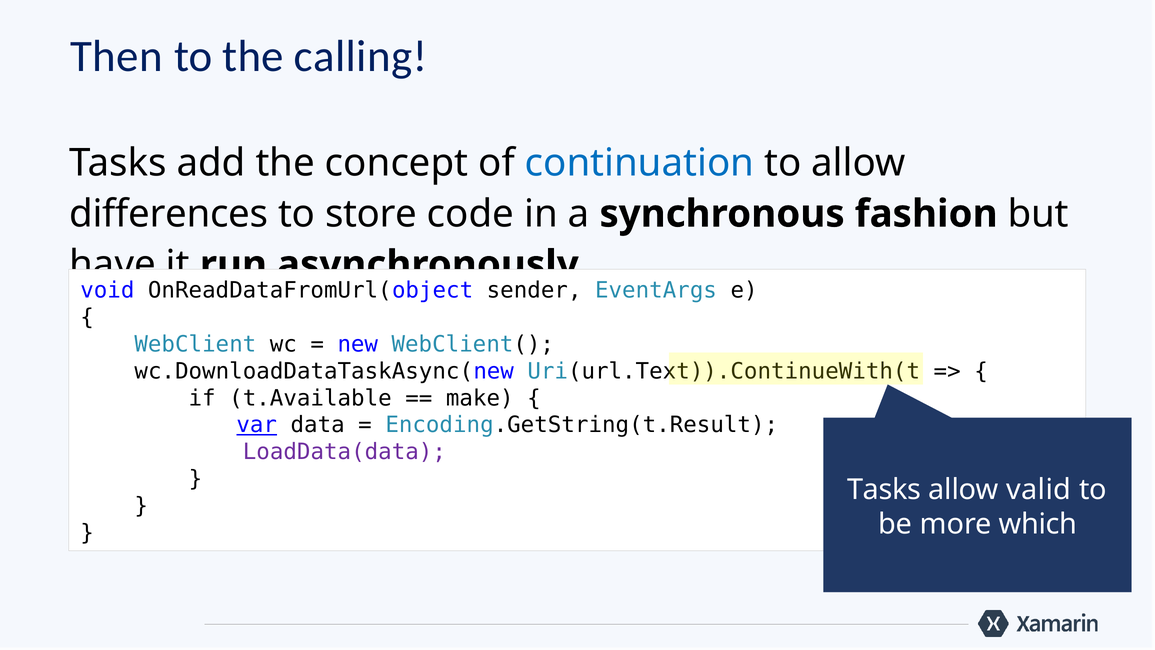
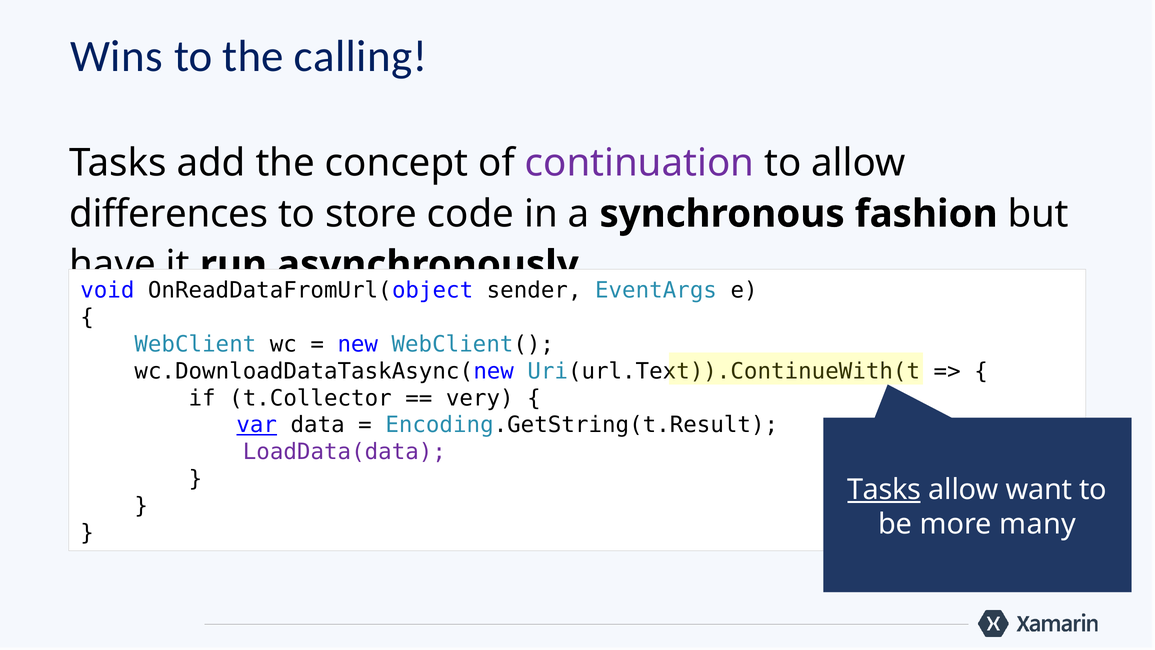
Then: Then -> Wins
continuation colour: blue -> purple
t.Available: t.Available -> t.Collector
make: make -> very
Tasks at (884, 489) underline: none -> present
valid: valid -> want
which: which -> many
